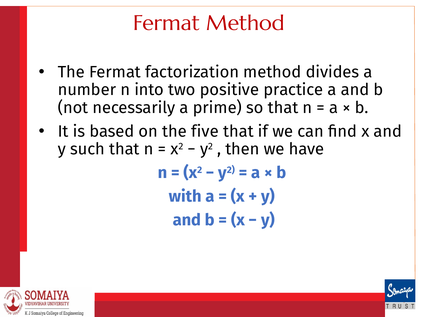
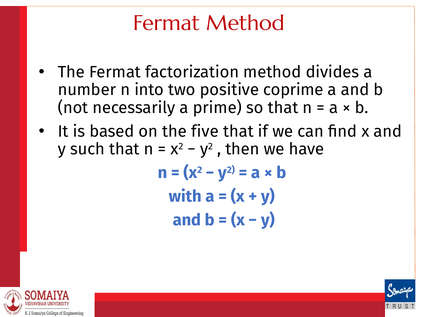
practice: practice -> coprime
